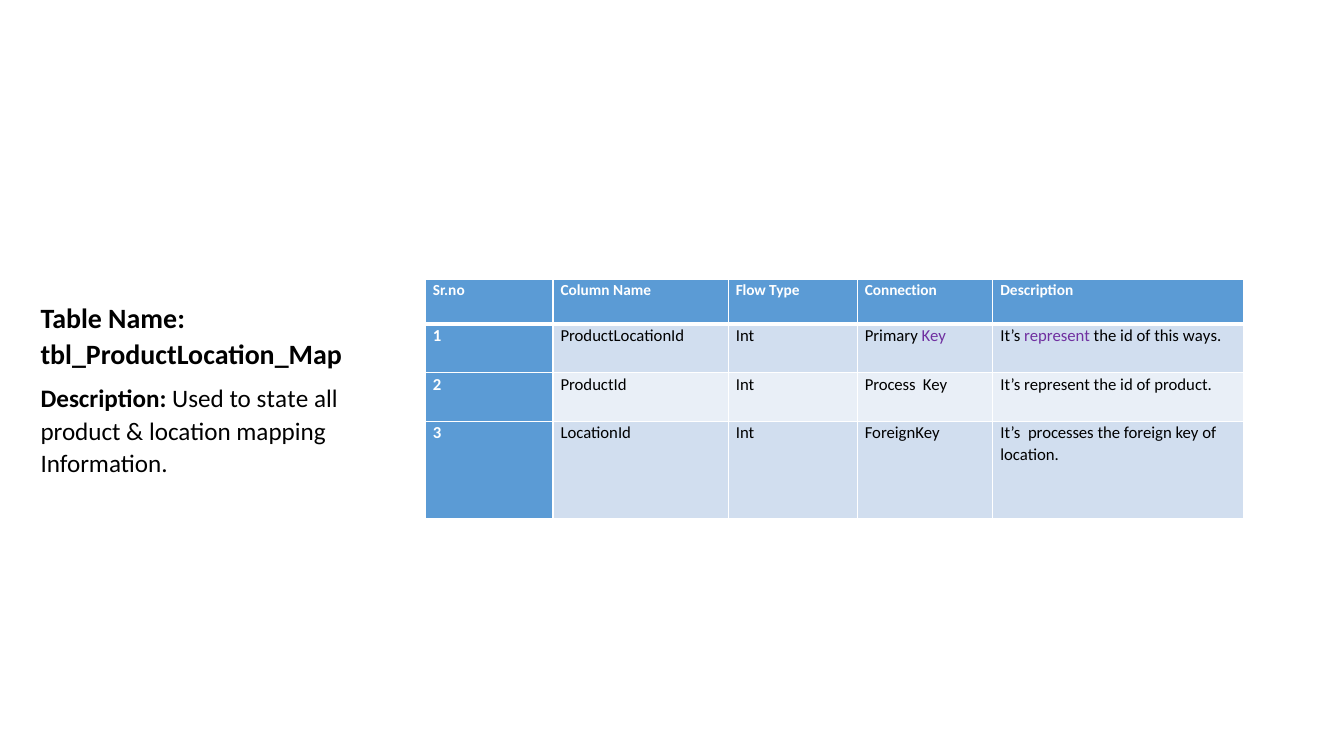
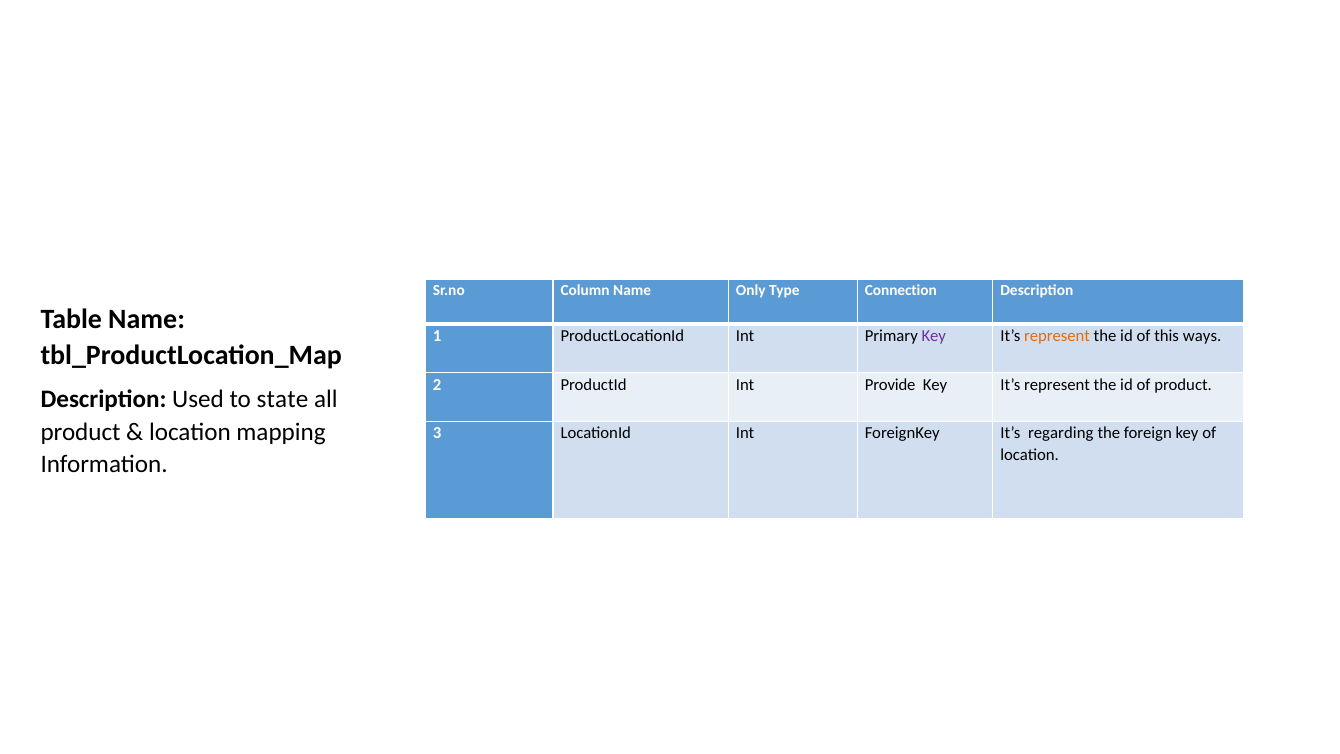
Flow: Flow -> Only
represent at (1057, 336) colour: purple -> orange
Process: Process -> Provide
processes: processes -> regarding
